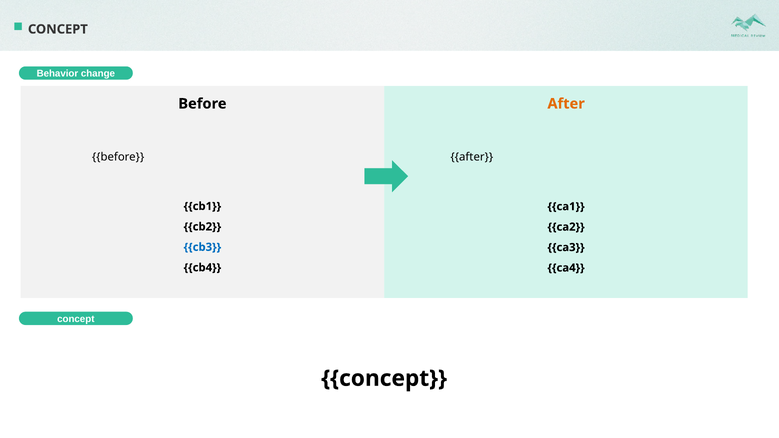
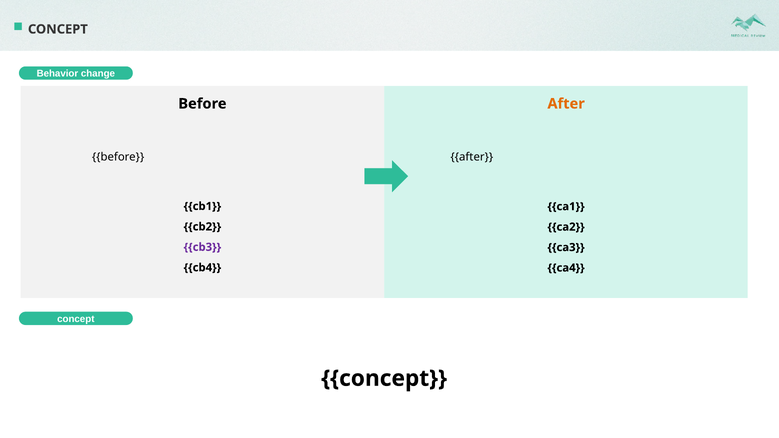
cb3 colour: blue -> purple
